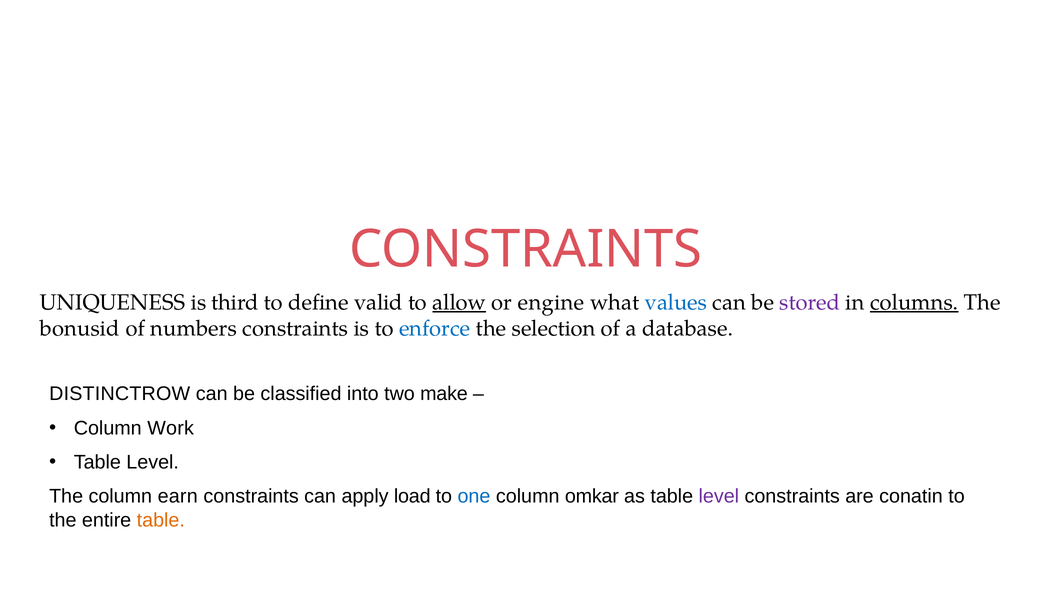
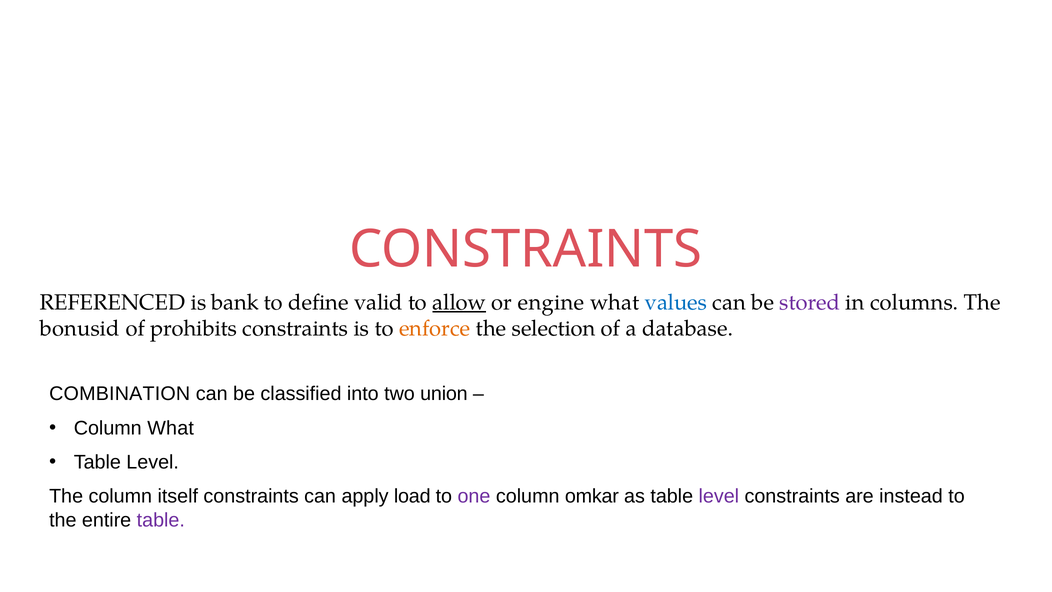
UNIQUENESS: UNIQUENESS -> REFERENCED
third: third -> bank
columns underline: present -> none
numbers: numbers -> prohibits
enforce colour: blue -> orange
DISTINCTROW: DISTINCTROW -> COMBINATION
make: make -> union
Column Work: Work -> What
earn: earn -> itself
one colour: blue -> purple
conatin: conatin -> instead
table at (161, 520) colour: orange -> purple
